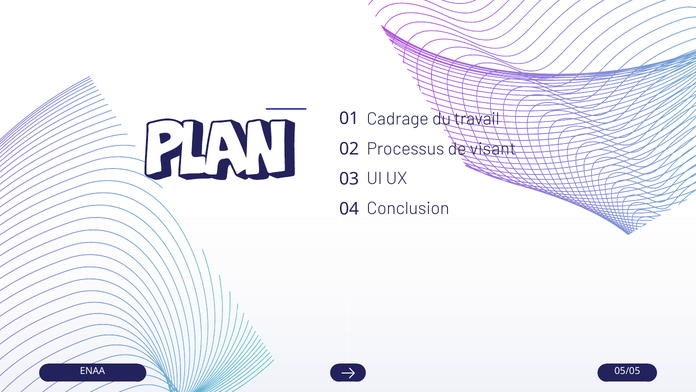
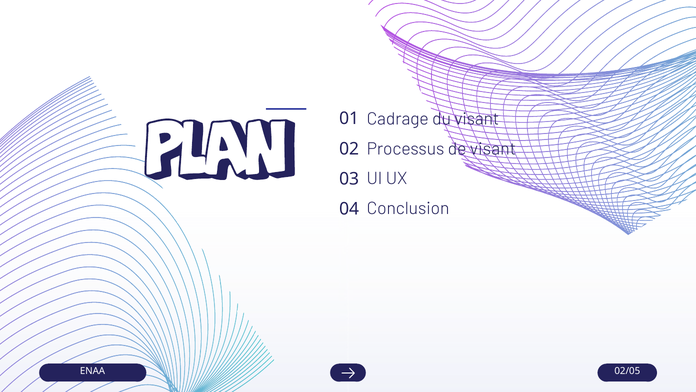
du travail: travail -> visant
05/05: 05/05 -> 02/05
